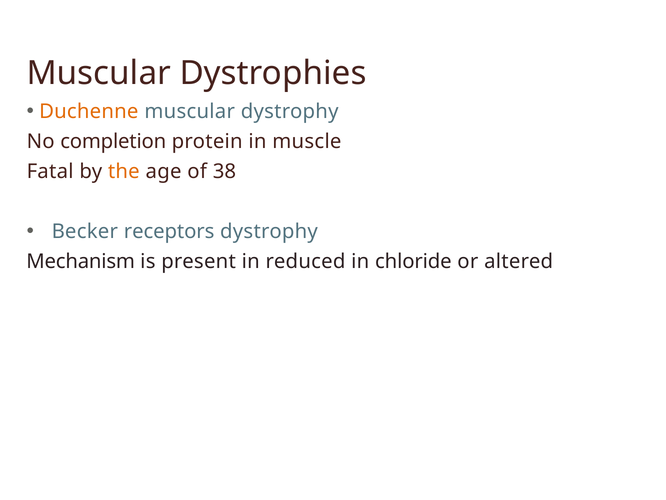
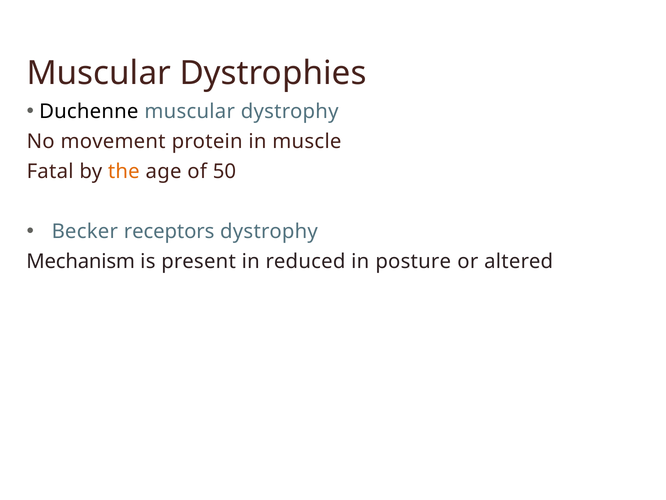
Duchenne colour: orange -> black
completion: completion -> movement
38: 38 -> 50
chloride: chloride -> posture
